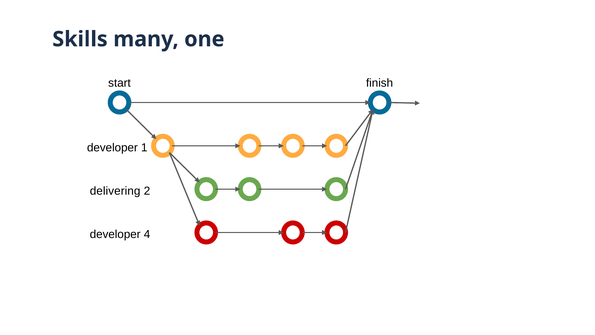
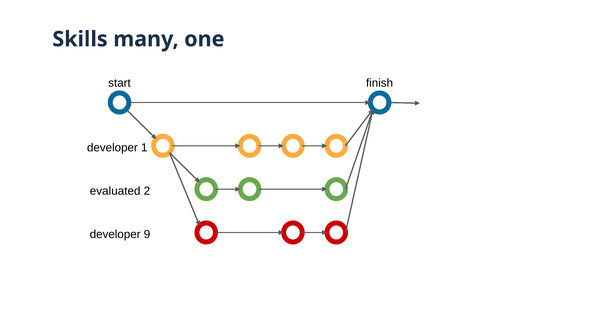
delivering: delivering -> evaluated
4: 4 -> 9
